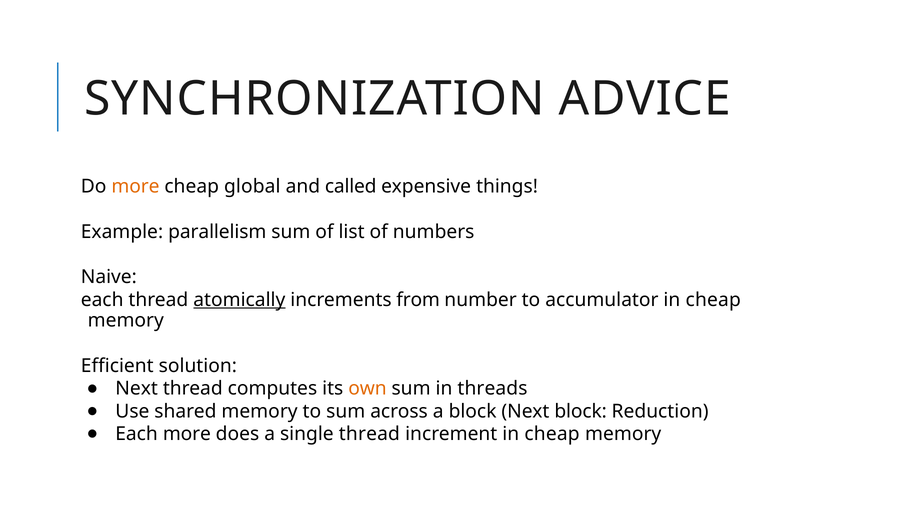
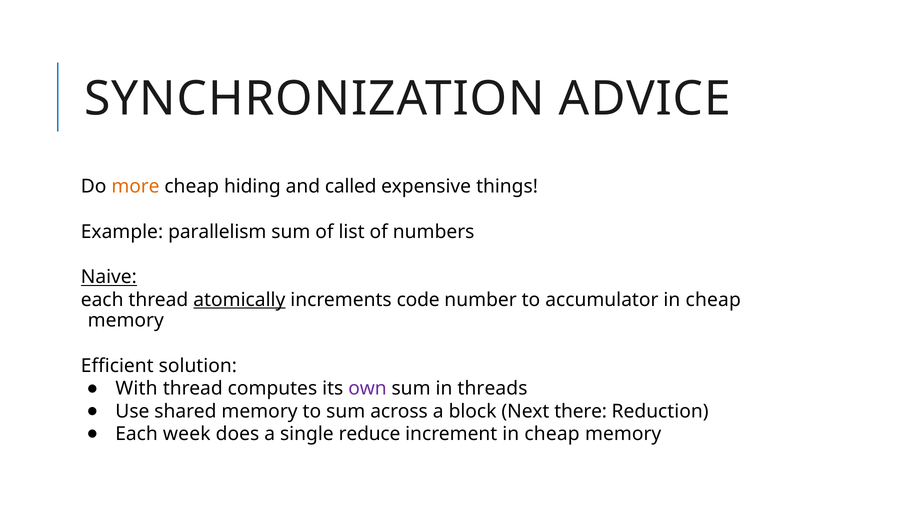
global: global -> hiding
Naive underline: none -> present
from: from -> code
Next at (137, 389): Next -> With
own colour: orange -> purple
Next block: block -> there
Each more: more -> week
single thread: thread -> reduce
